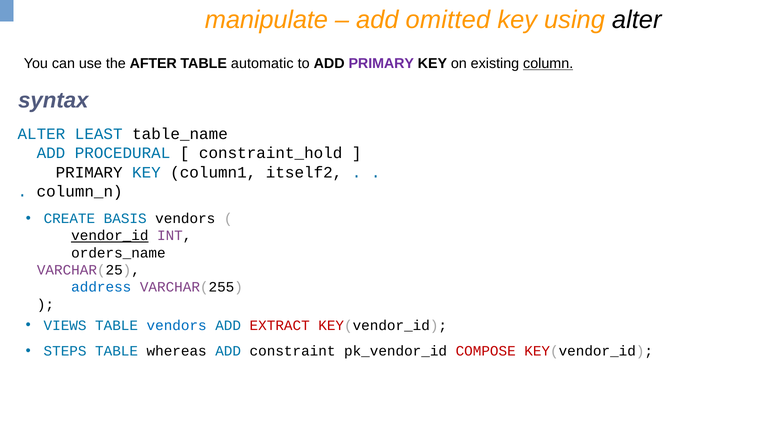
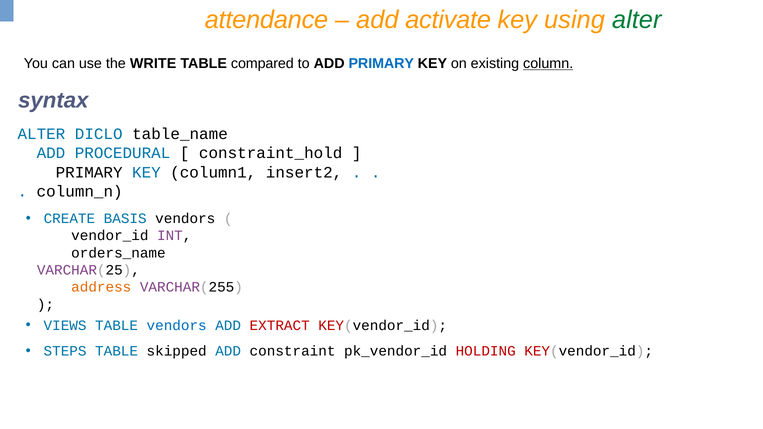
manipulate: manipulate -> attendance
omitted: omitted -> activate
alter at (637, 20) colour: black -> green
AFTER: AFTER -> WRITE
automatic: automatic -> compared
PRIMARY at (381, 64) colour: purple -> blue
LEAST: LEAST -> DICLO
itself2: itself2 -> insert2
vendor_id underline: present -> none
address colour: blue -> orange
whereas: whereas -> skipped
COMPOSE: COMPOSE -> HOLDING
